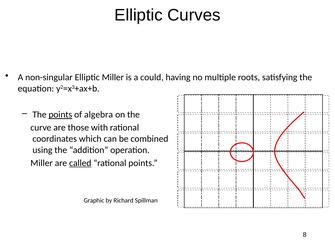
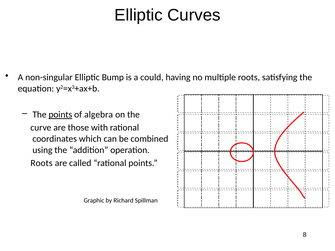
Elliptic Miller: Miller -> Bump
Miller at (42, 163): Miller -> Roots
called underline: present -> none
